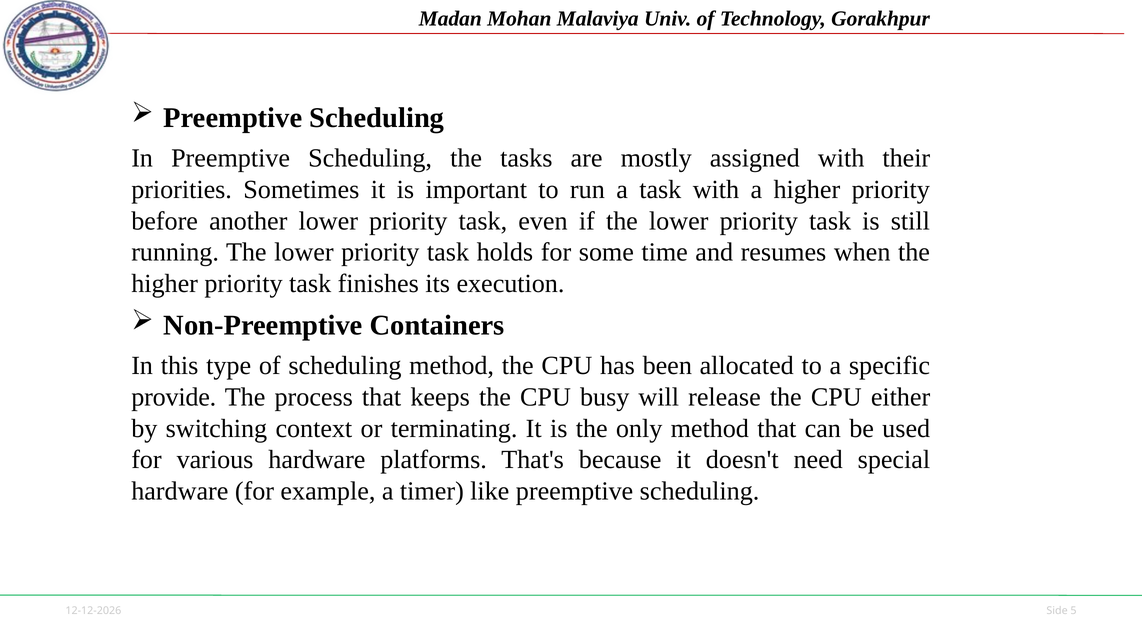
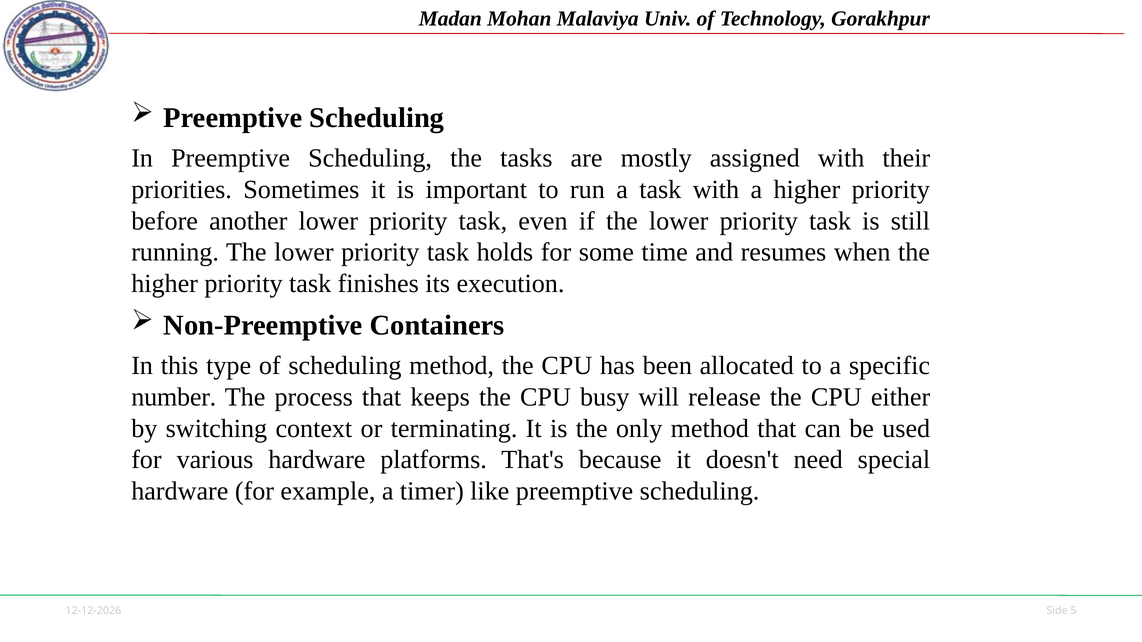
provide: provide -> number
